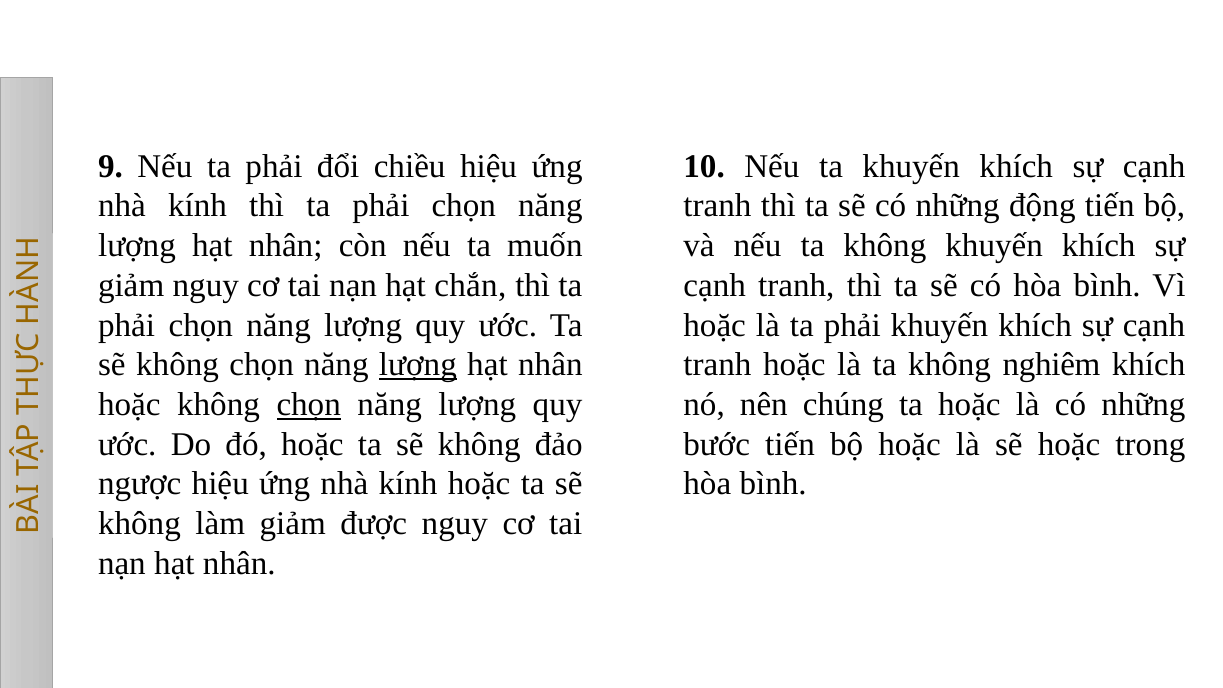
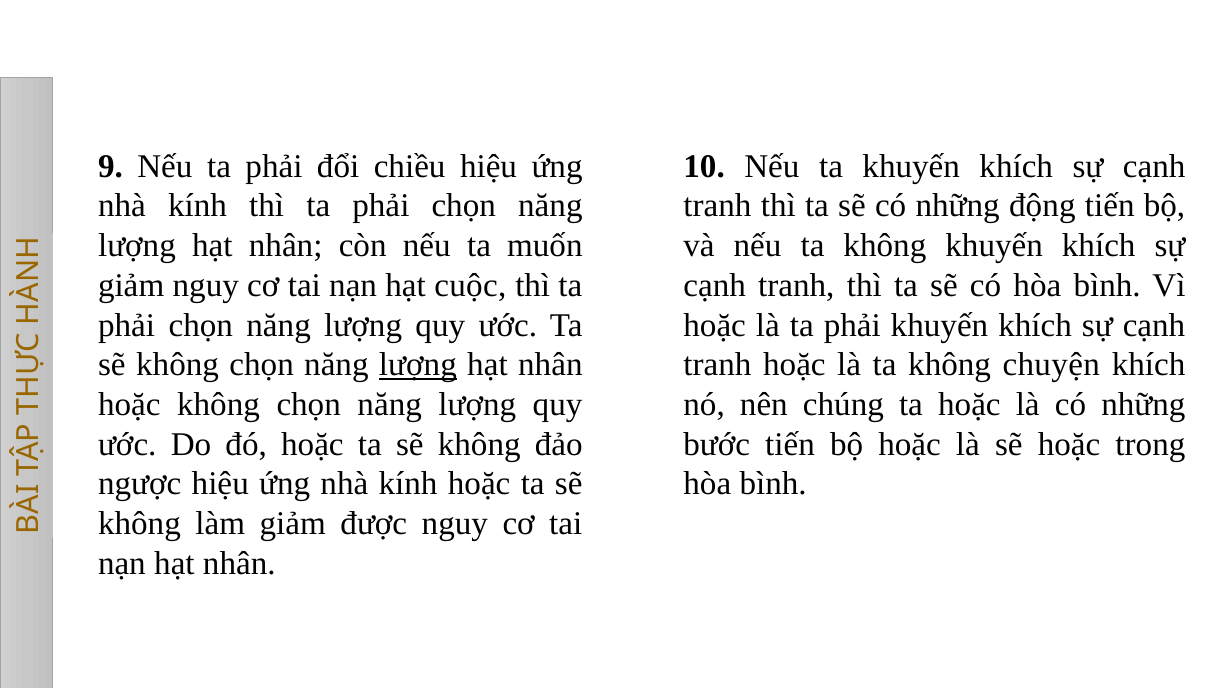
chắn: chắn -> cuộc
nghiêm: nghiêm -> chuyện
chọn at (309, 405) underline: present -> none
